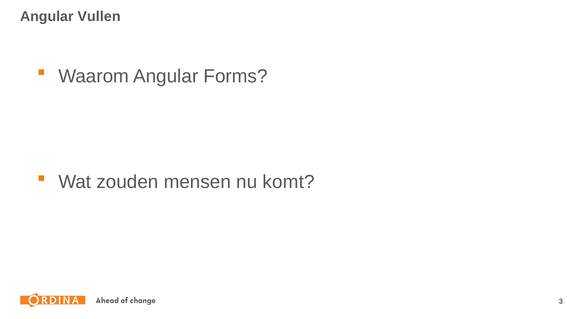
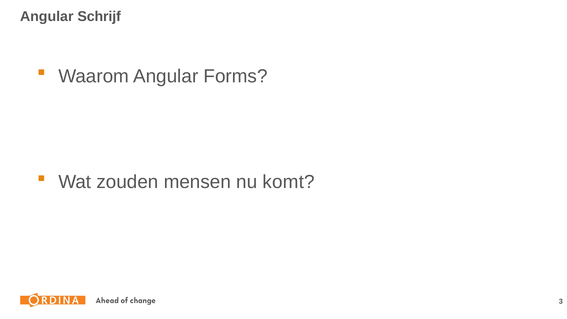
Vullen: Vullen -> Schrijf
